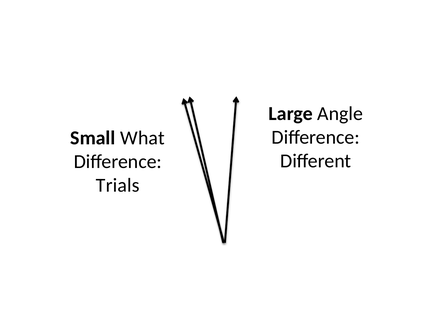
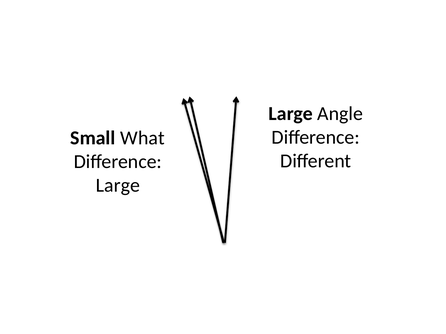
Trials at (118, 186): Trials -> Large
